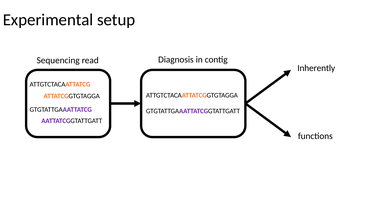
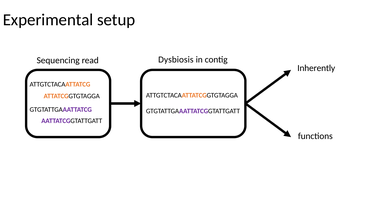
Diagnosis: Diagnosis -> Dysbiosis
